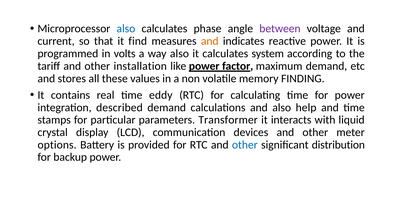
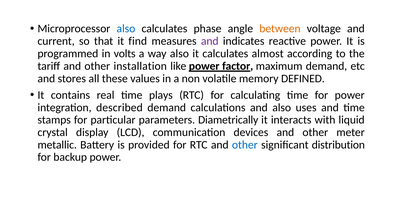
between colour: purple -> orange
and at (210, 41) colour: orange -> purple
system: system -> almost
FINDING: FINDING -> DEFINED
eddy: eddy -> plays
help: help -> uses
Transformer: Transformer -> Diametrically
options: options -> metallic
